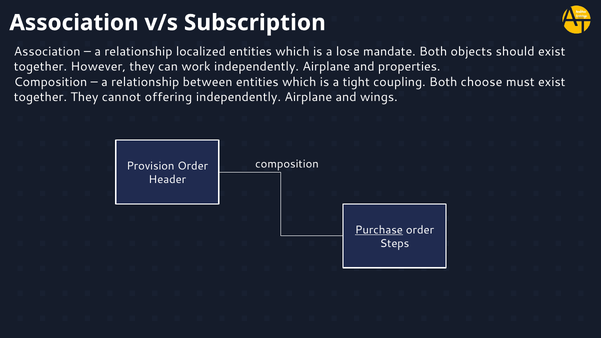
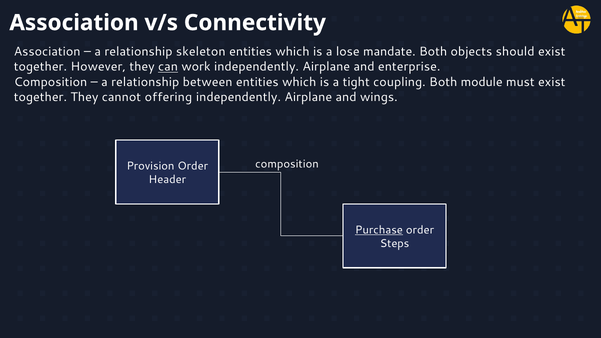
Subscription: Subscription -> Connectivity
localized: localized -> skeleton
can underline: none -> present
properties: properties -> enterprise
choose: choose -> module
